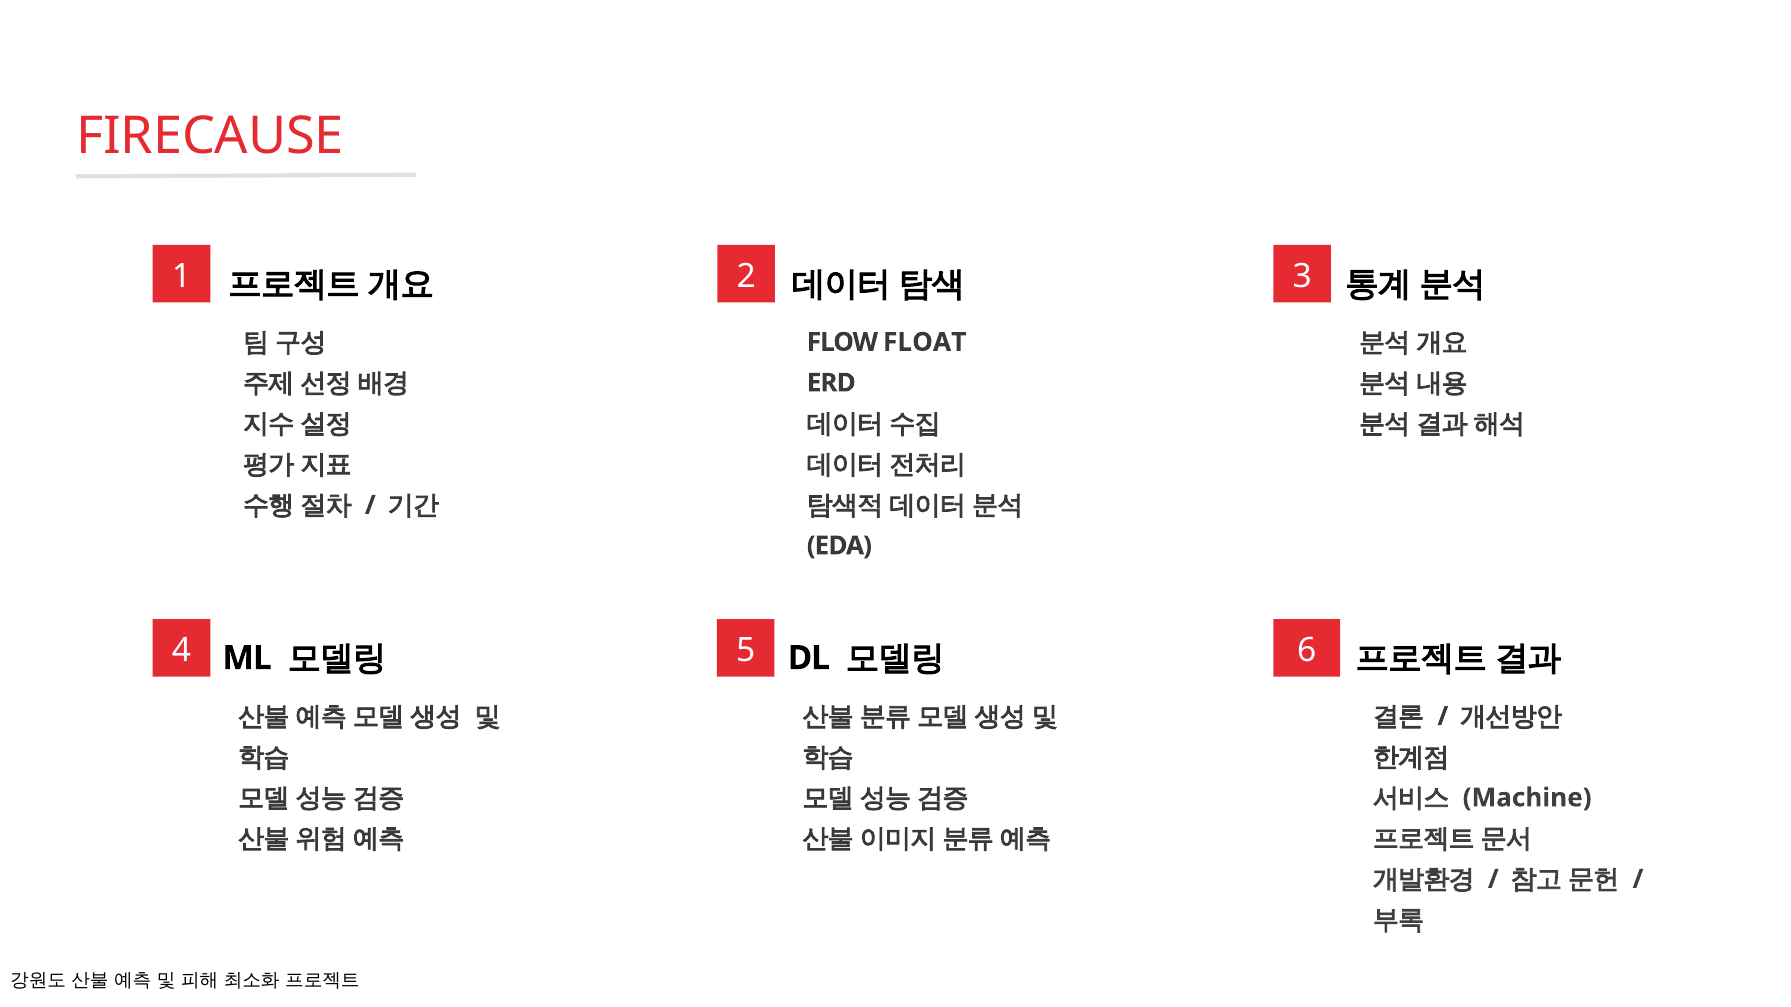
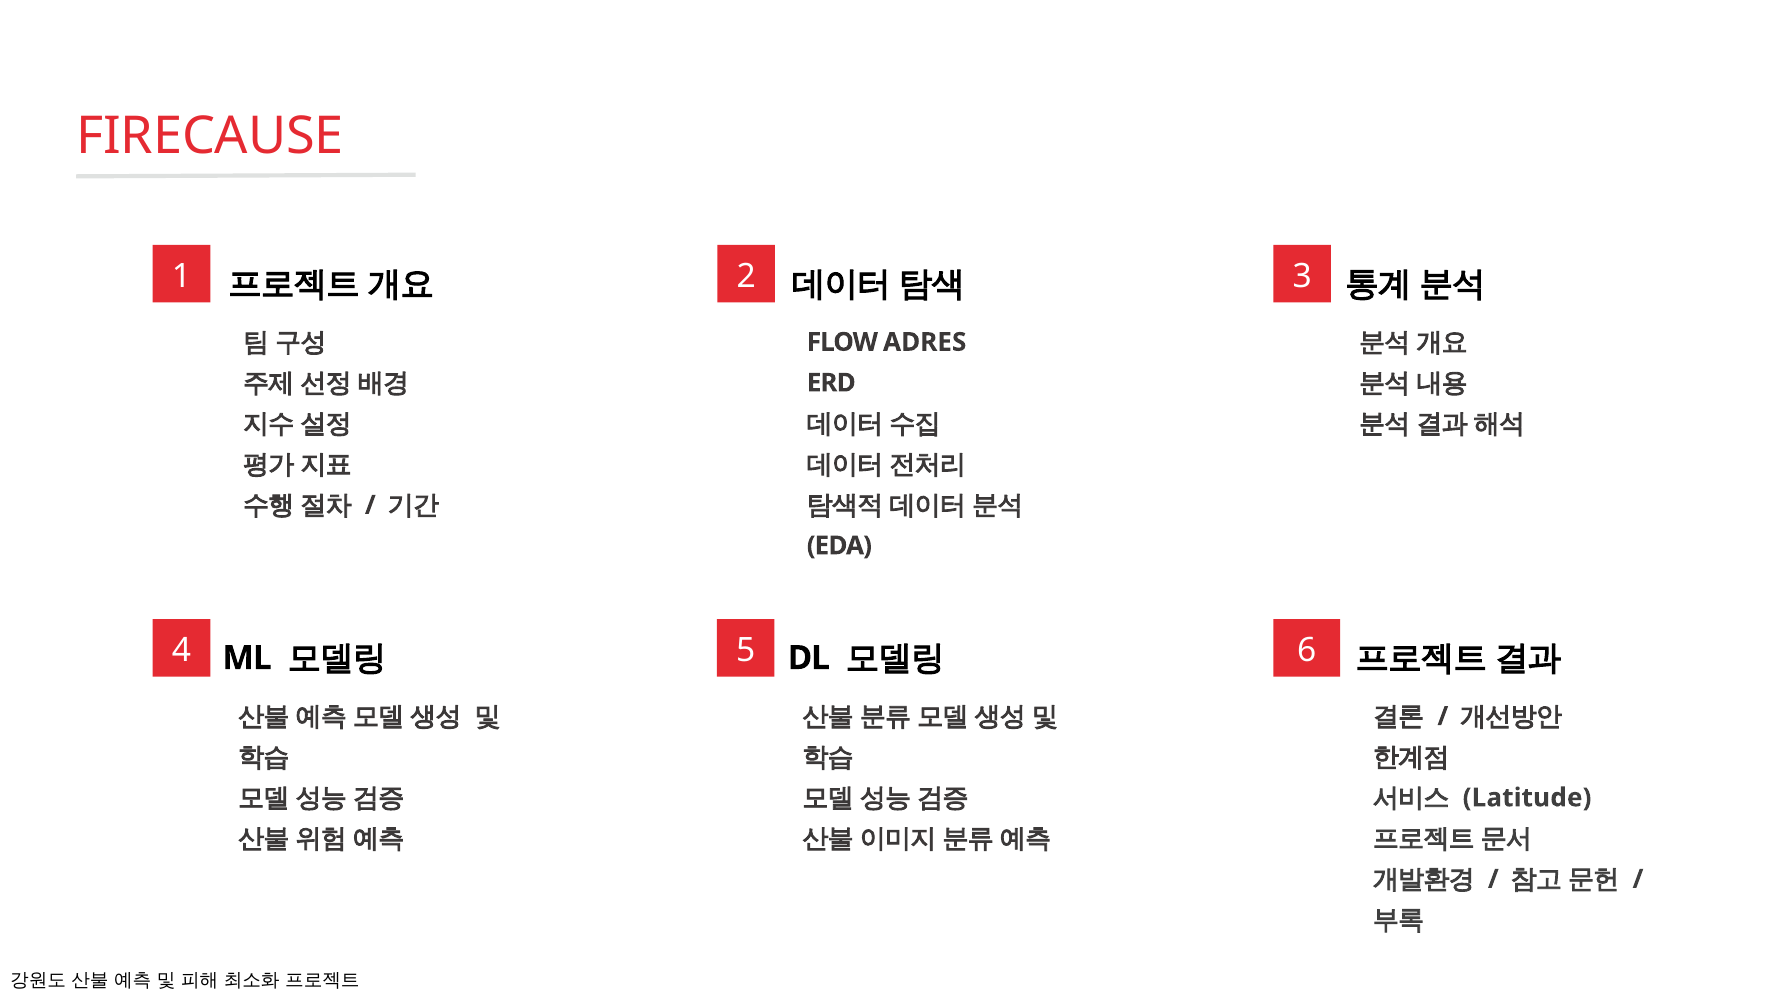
FLOAT: FLOAT -> ADRES
Machine: Machine -> Latitude
